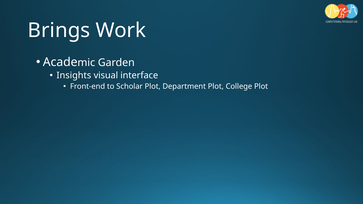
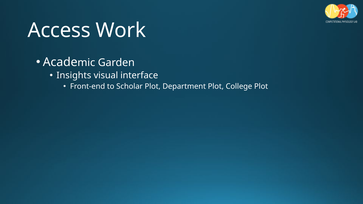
Brings: Brings -> Access
